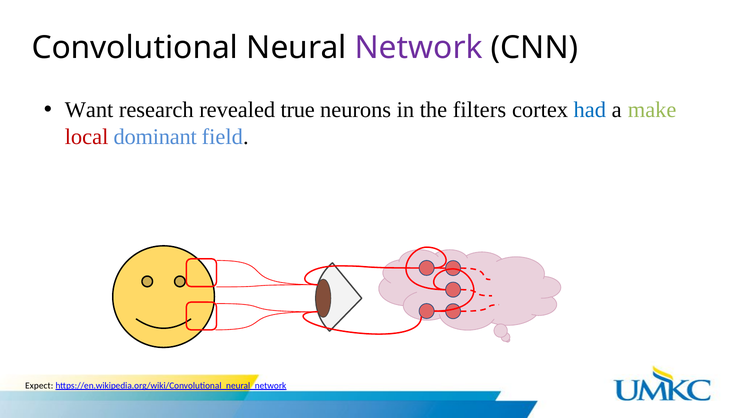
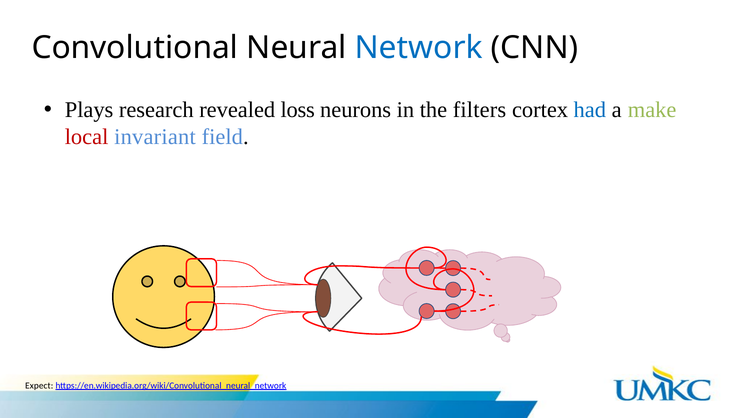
Network colour: purple -> blue
Want: Want -> Plays
true: true -> loss
dominant: dominant -> invariant
